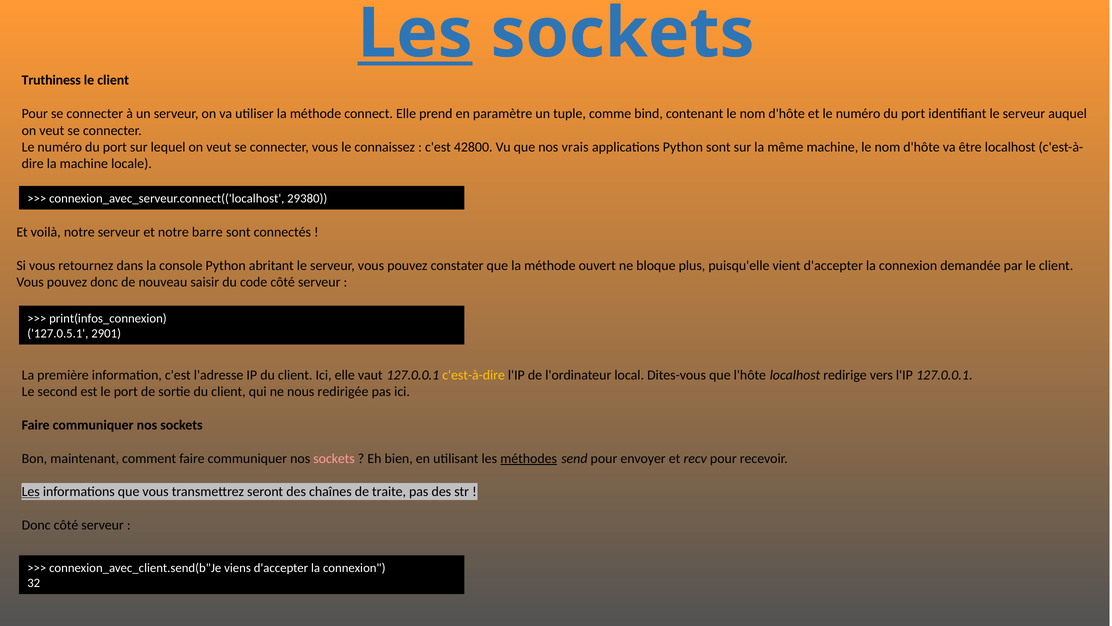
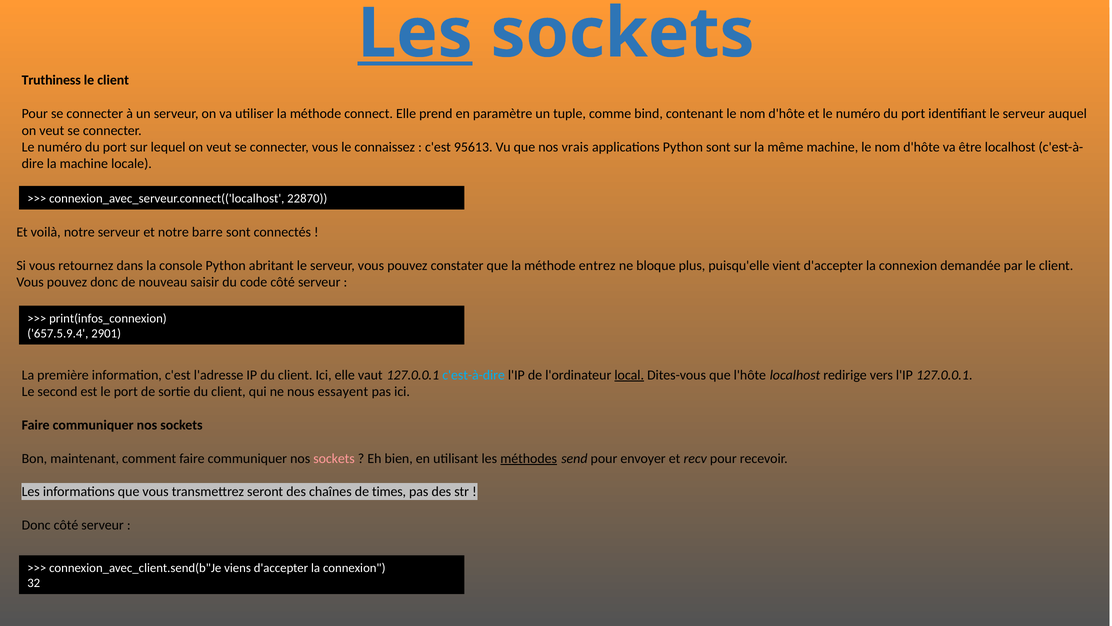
42800: 42800 -> 95613
29380: 29380 -> 22870
ouvert: ouvert -> entrez
127.0.5.1: 127.0.5.1 -> 657.5.9.4
c'est-à-dire colour: yellow -> light blue
local underline: none -> present
redirigée: redirigée -> essayent
Les at (31, 491) underline: present -> none
traite: traite -> times
